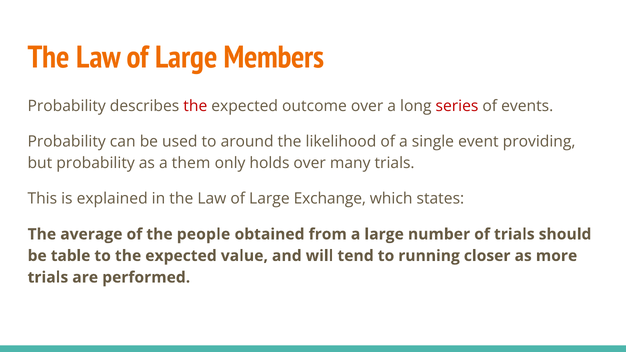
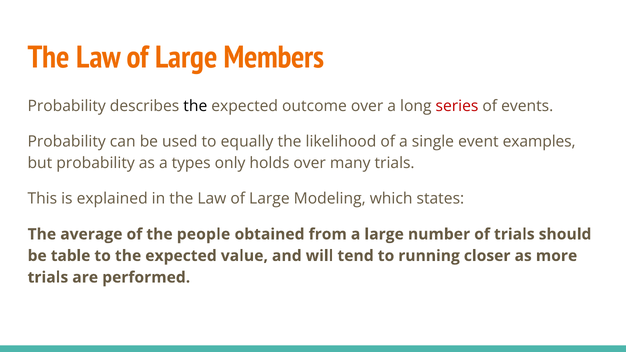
the at (195, 106) colour: red -> black
around: around -> equally
providing: providing -> examples
them: them -> types
Exchange: Exchange -> Modeling
